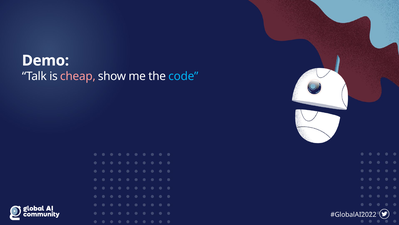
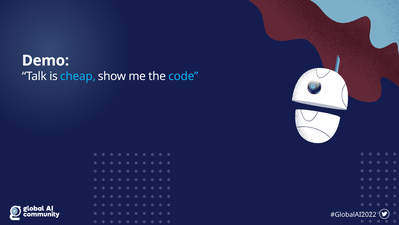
cheap colour: pink -> light blue
